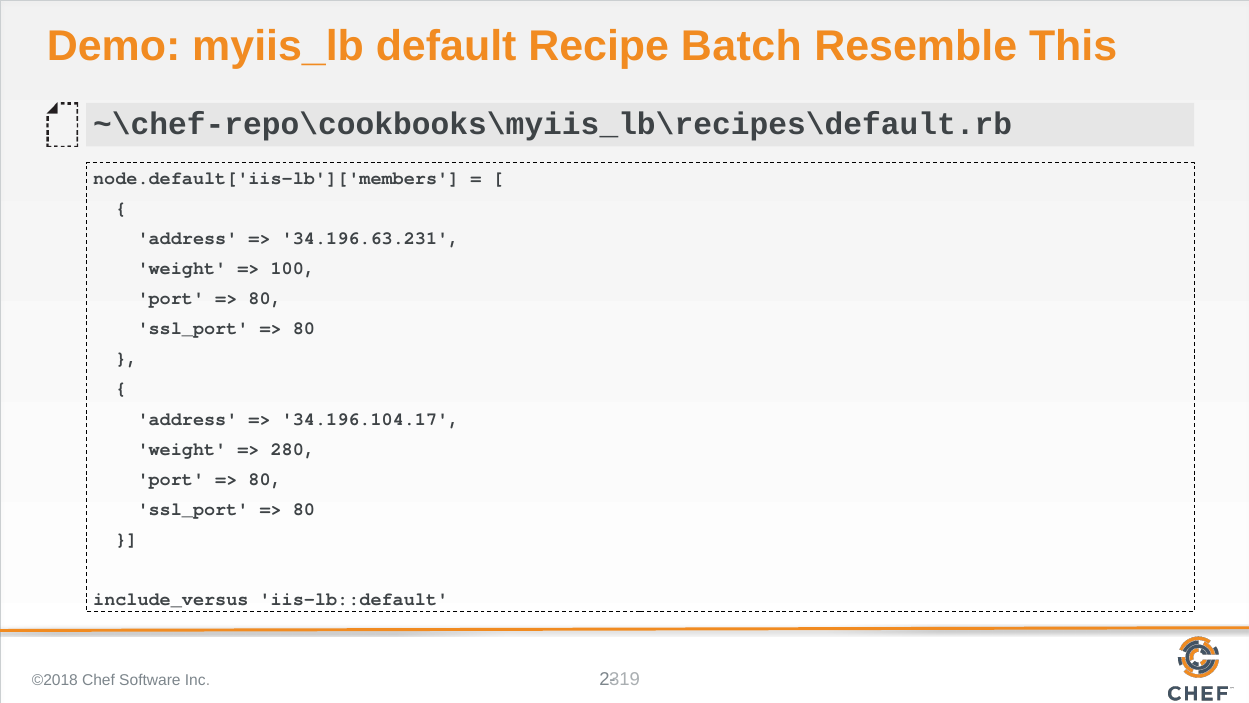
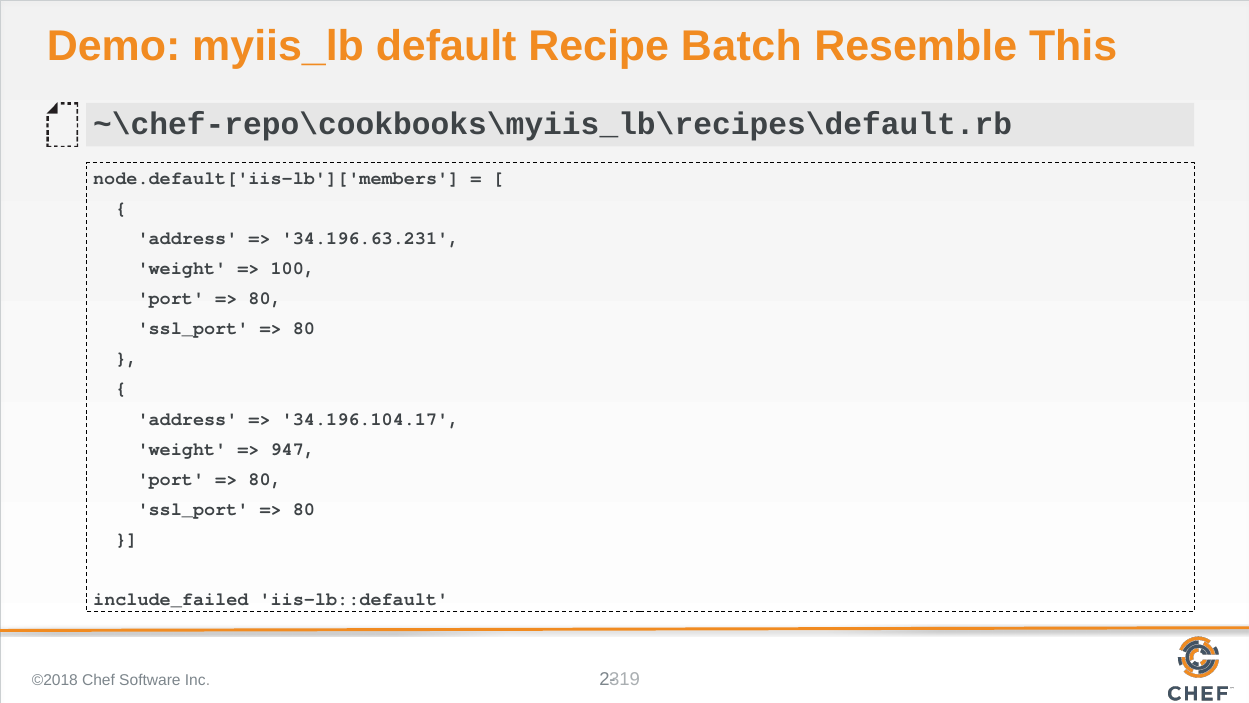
280: 280 -> 947
include_versus: include_versus -> include_failed
